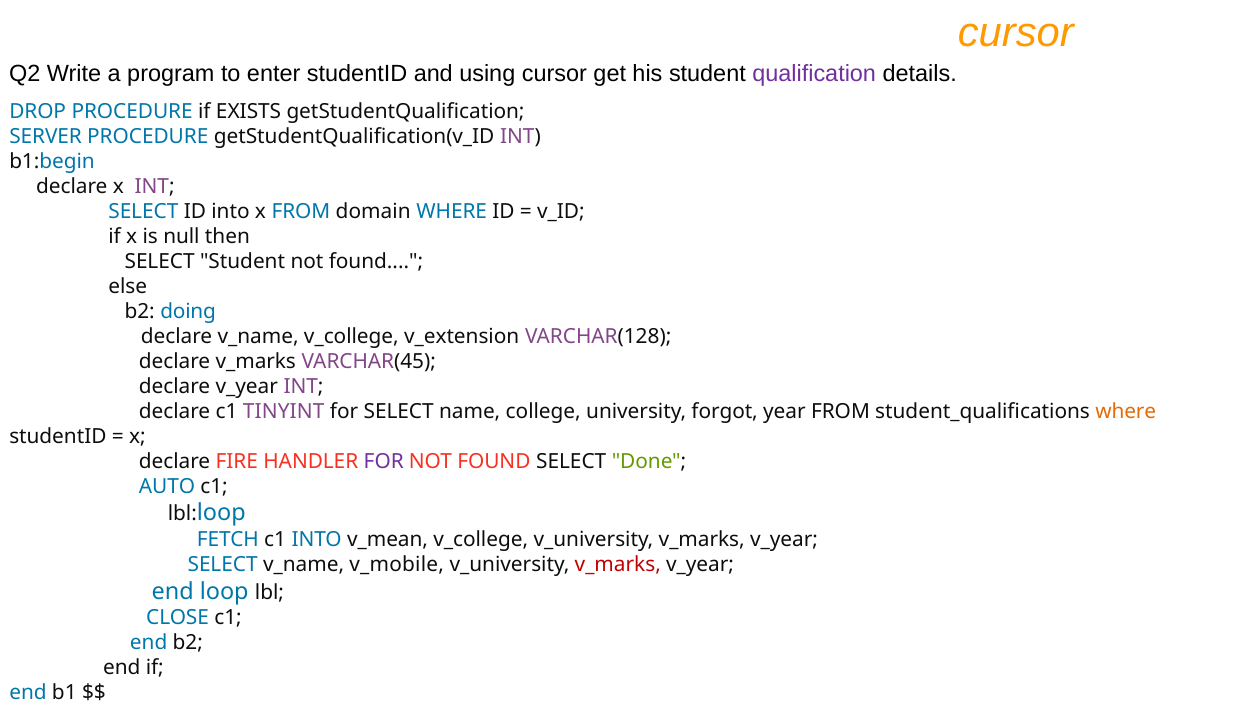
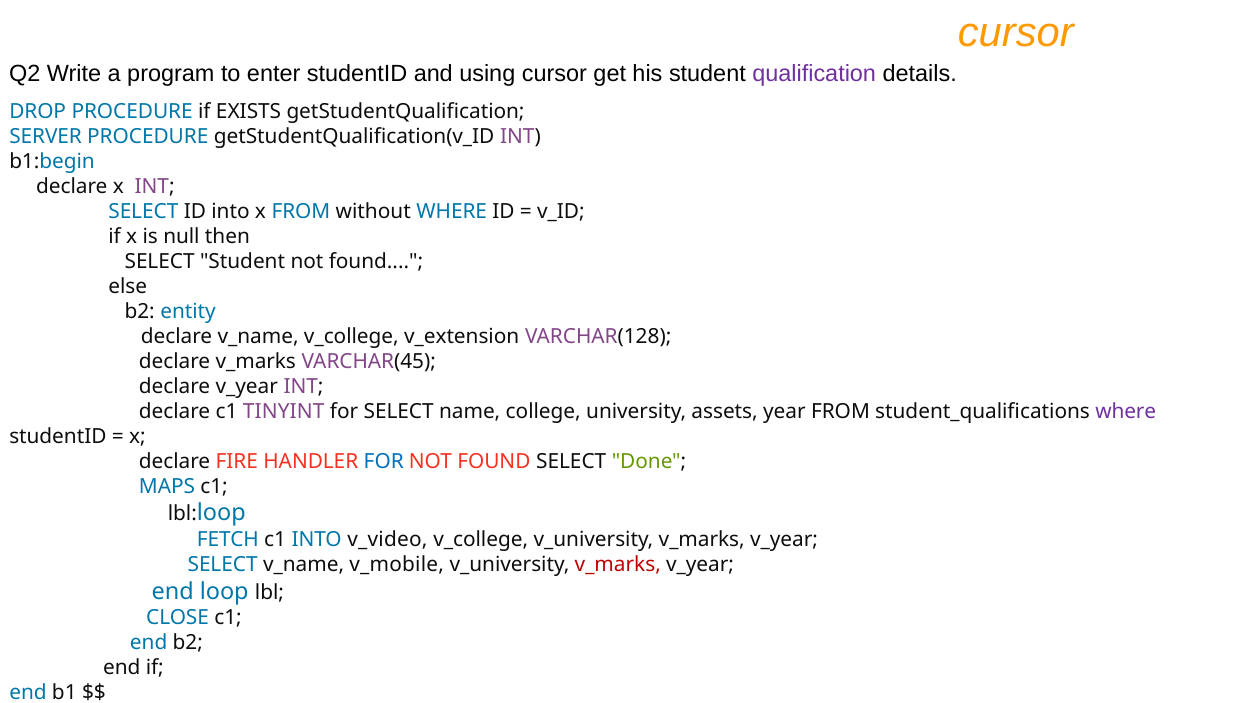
domain: domain -> without
doing: doing -> entity
forgot: forgot -> assets
where at (1126, 412) colour: orange -> purple
FOR at (384, 462) colour: purple -> blue
AUTO: AUTO -> MAPS
v_mean: v_mean -> v_video
